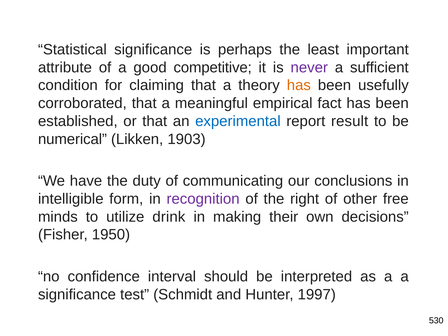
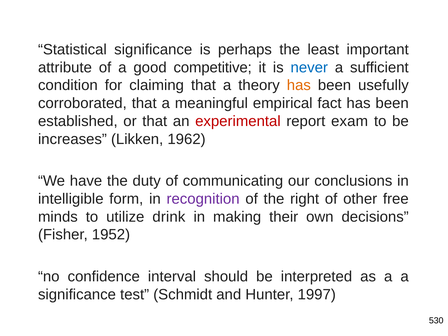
never colour: purple -> blue
experimental colour: blue -> red
result: result -> exam
numerical: numerical -> increases
1903: 1903 -> 1962
1950: 1950 -> 1952
